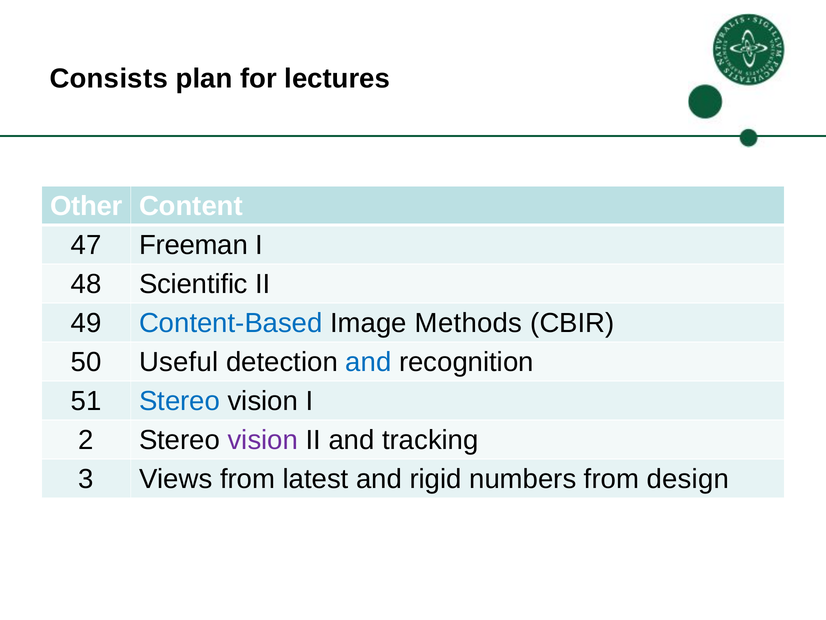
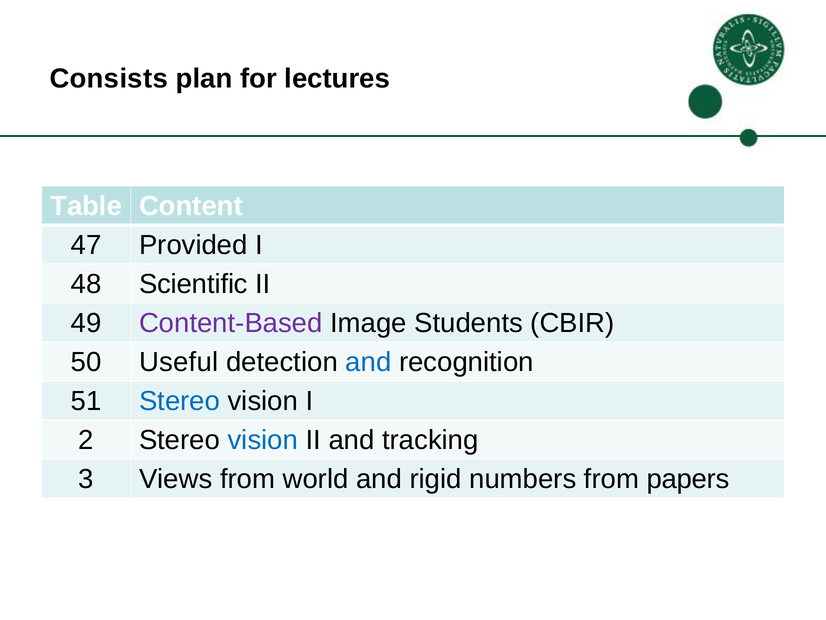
Other: Other -> Table
Freeman: Freeman -> Provided
Content-Based colour: blue -> purple
Methods: Methods -> Students
vision at (263, 440) colour: purple -> blue
latest: latest -> world
design: design -> papers
